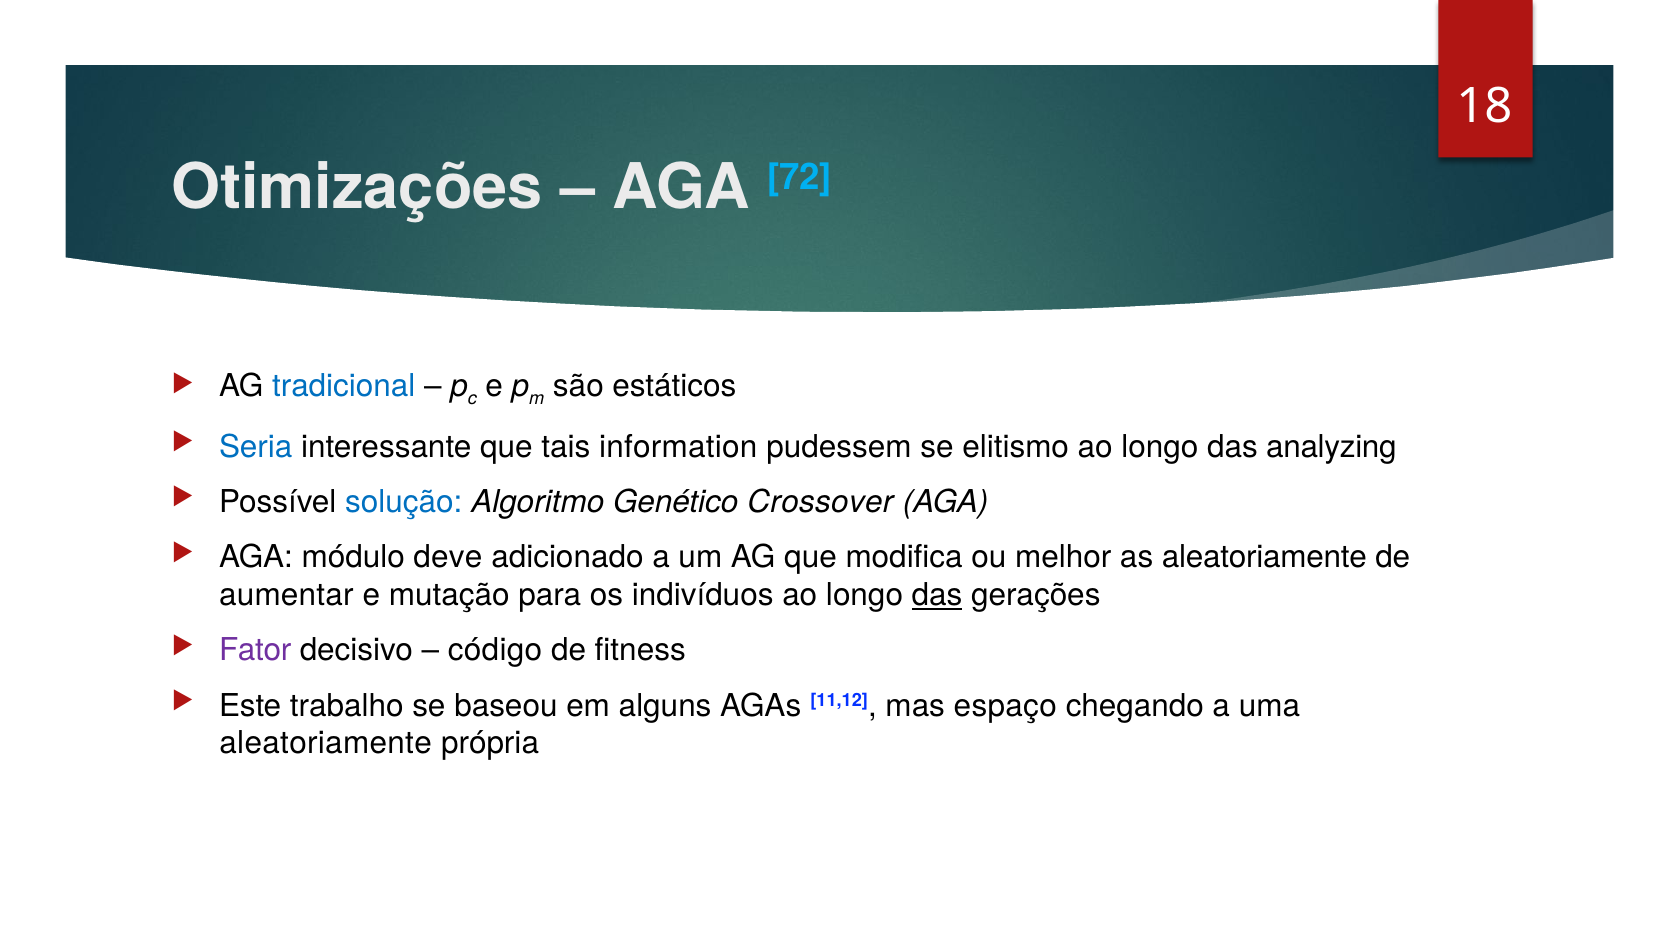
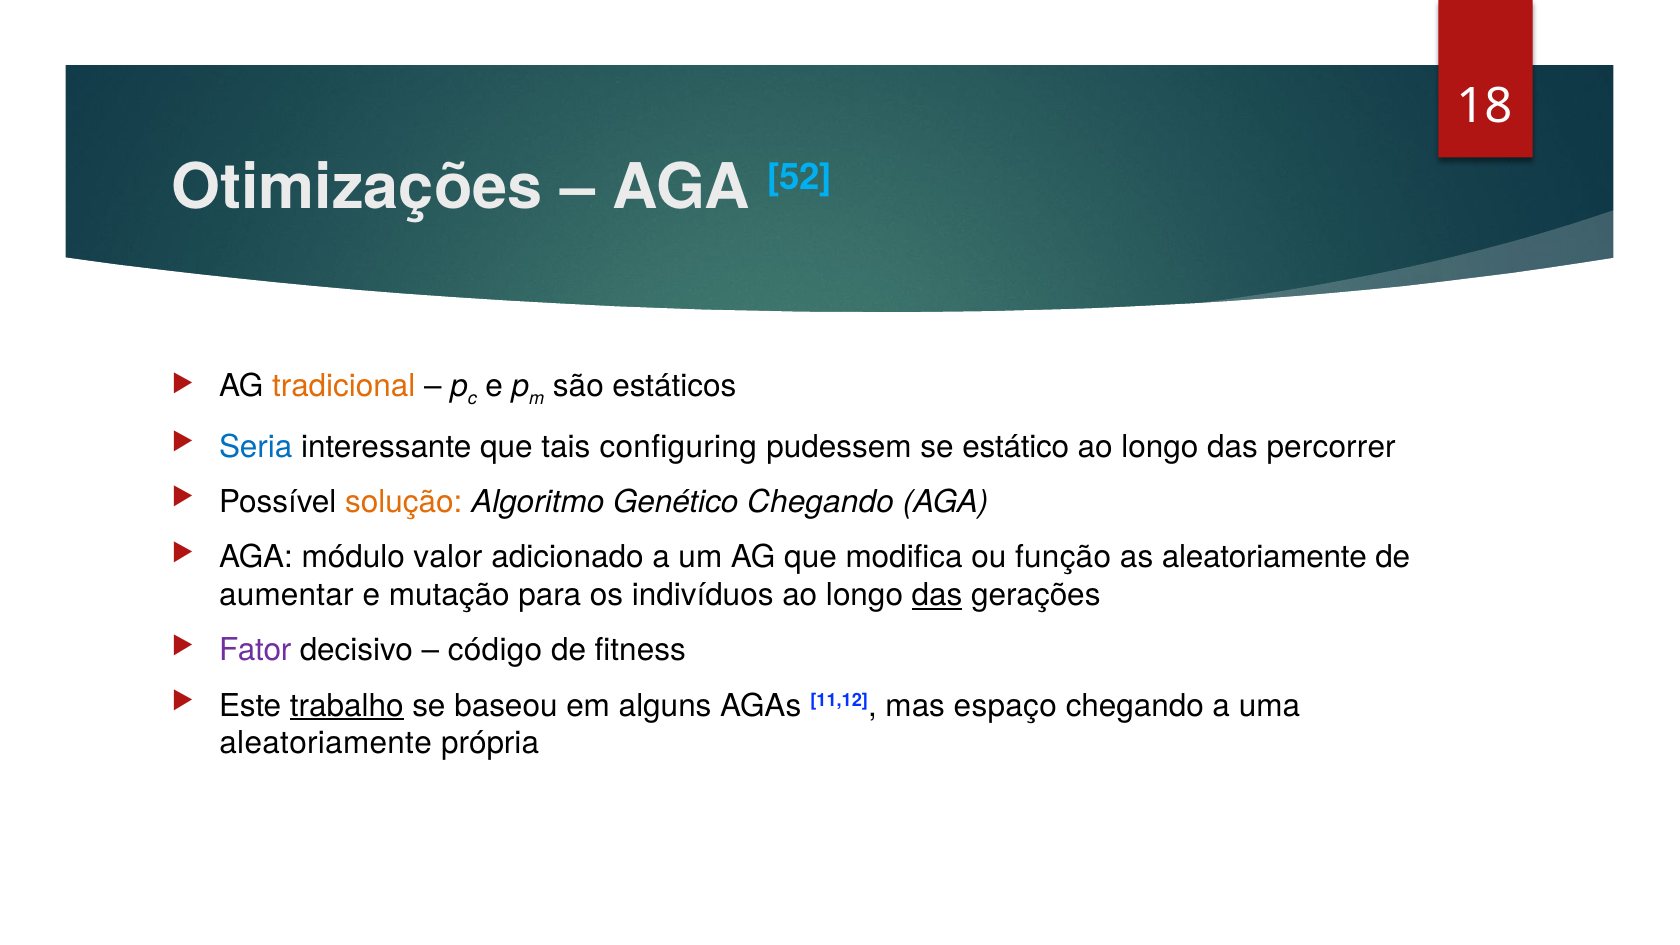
72: 72 -> 52
tradicional colour: blue -> orange
information: information -> configuring
elitismo: elitismo -> estático
analyzing: analyzing -> percorrer
solução colour: blue -> orange
Genético Crossover: Crossover -> Chegando
deve: deve -> valor
melhor: melhor -> função
trabalho underline: none -> present
